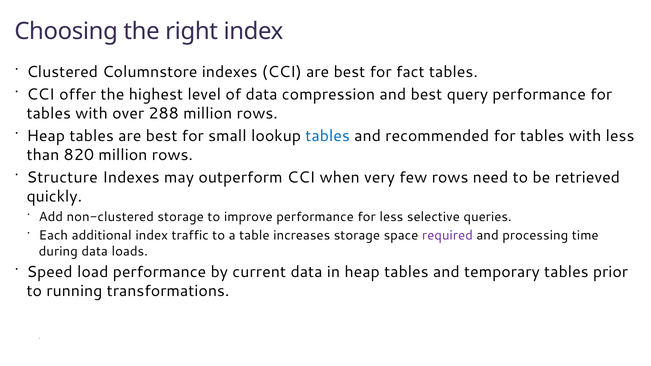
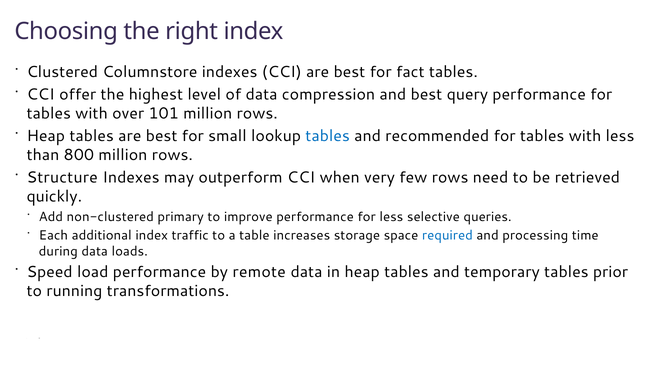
288: 288 -> 101
820: 820 -> 800
non-clustered storage: storage -> primary
required colour: purple -> blue
current: current -> remote
